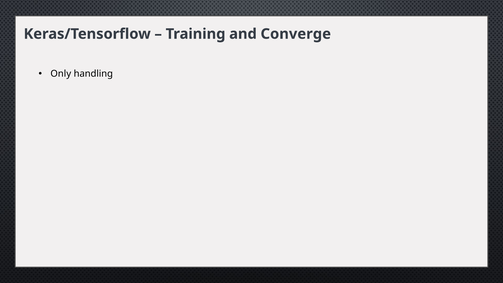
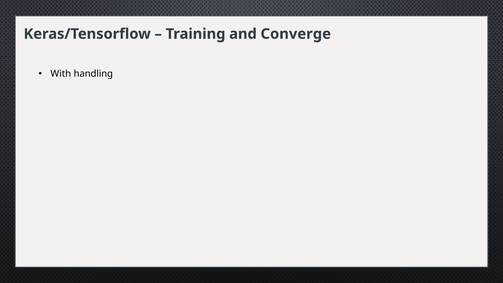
Only: Only -> With
